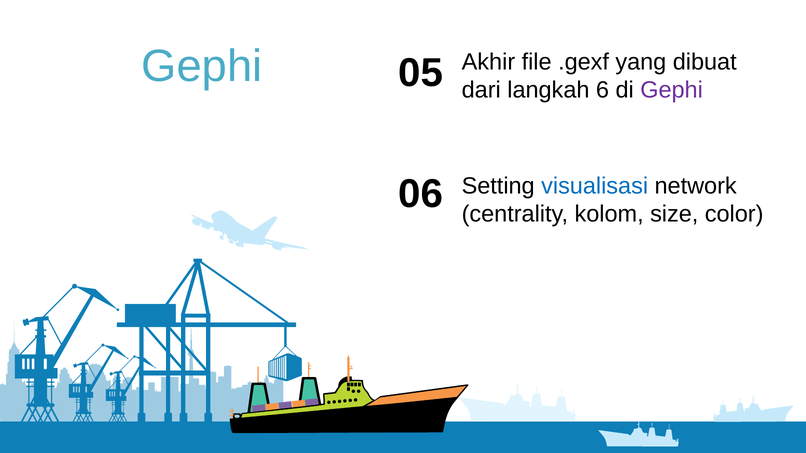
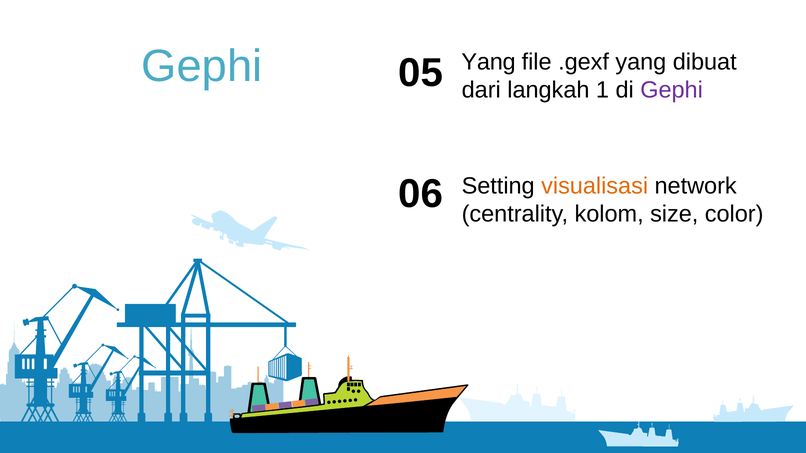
Gephi Akhir: Akhir -> Yang
6: 6 -> 1
visualisasi colour: blue -> orange
